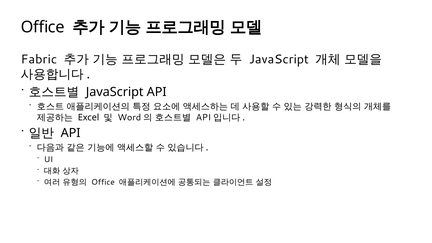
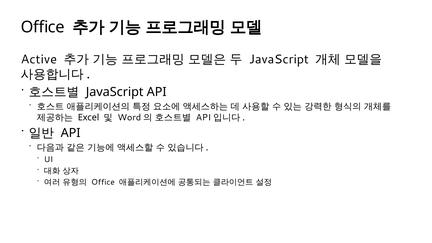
Fabric: Fabric -> Active
